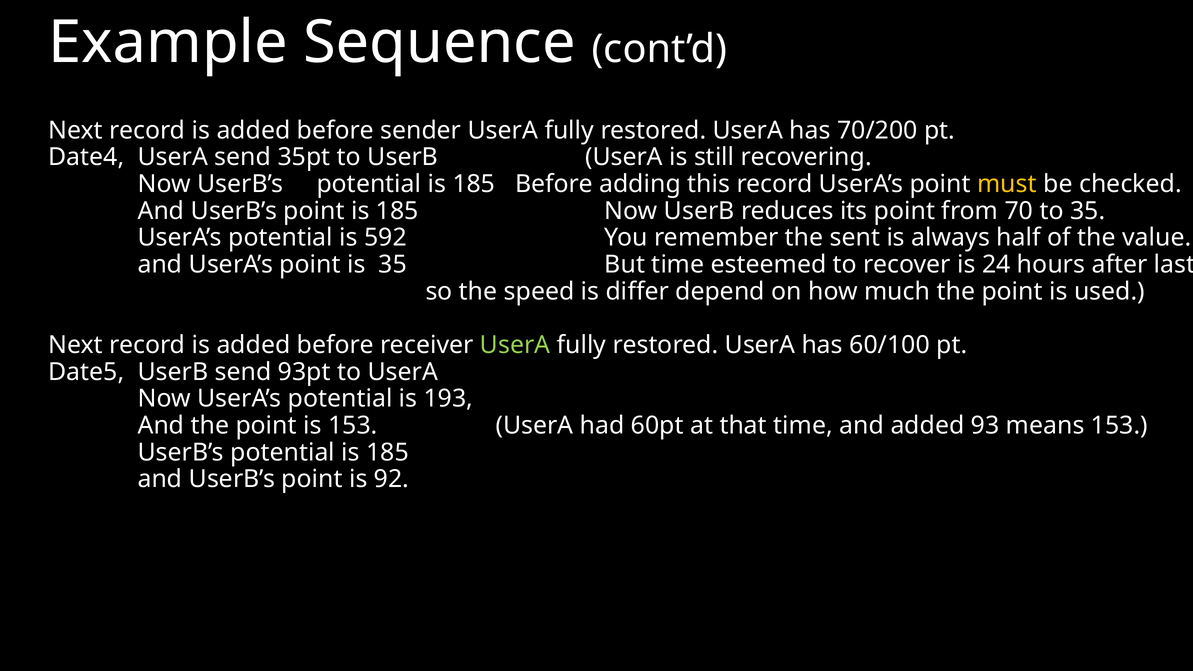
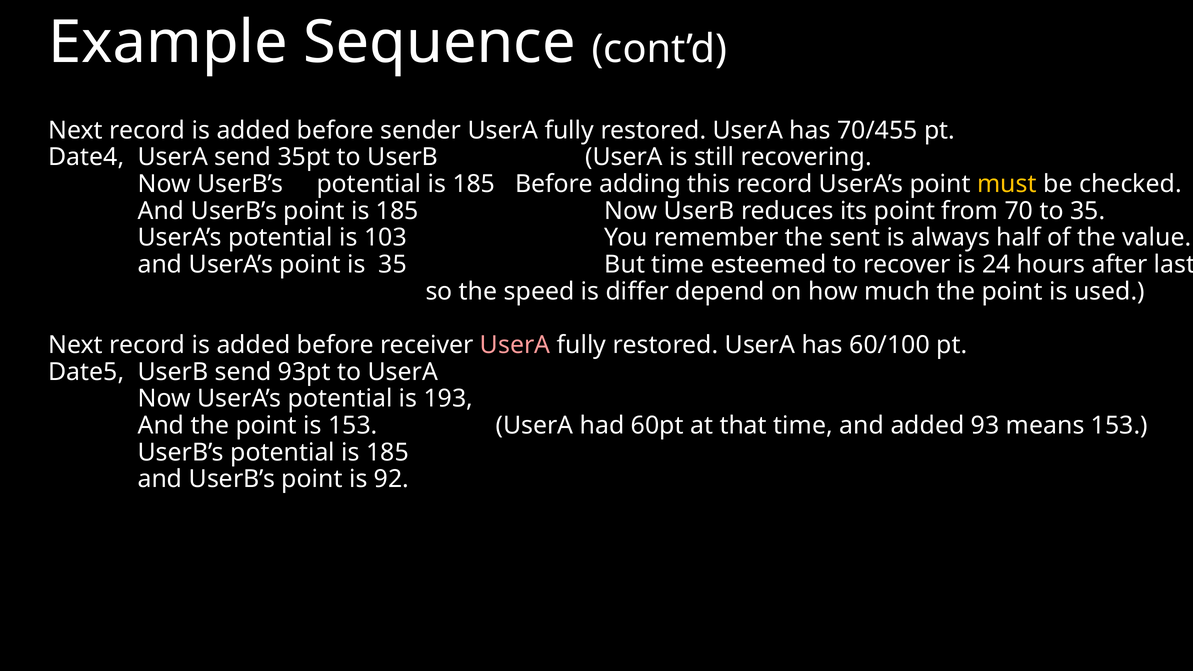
70/200: 70/200 -> 70/455
592: 592 -> 103
UserA at (515, 345) colour: light green -> pink
